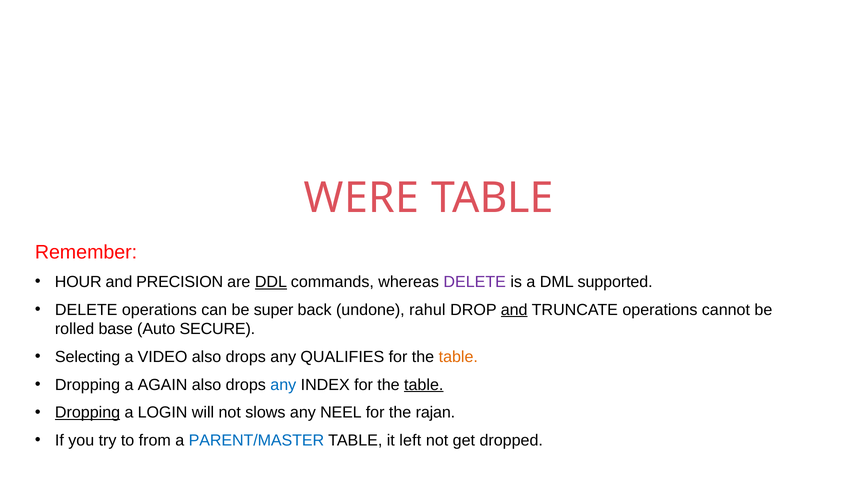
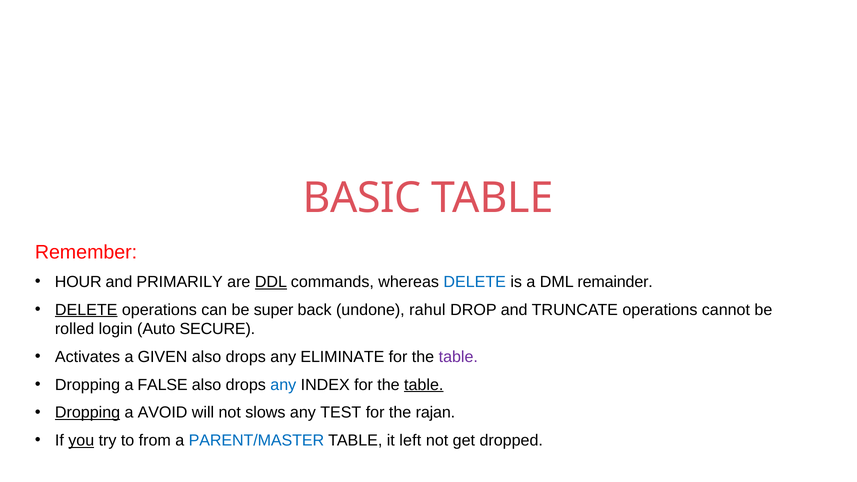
WERE: WERE -> BASIC
PRECISION: PRECISION -> PRIMARILY
DELETE at (475, 282) colour: purple -> blue
supported: supported -> remainder
DELETE at (86, 310) underline: none -> present
and at (514, 310) underline: present -> none
base: base -> login
Selecting: Selecting -> Activates
VIDEO: VIDEO -> GIVEN
QUALIFIES: QUALIFIES -> ELIMINATE
table at (458, 357) colour: orange -> purple
AGAIN: AGAIN -> FALSE
LOGIN: LOGIN -> AVOID
NEEL: NEEL -> TEST
you underline: none -> present
